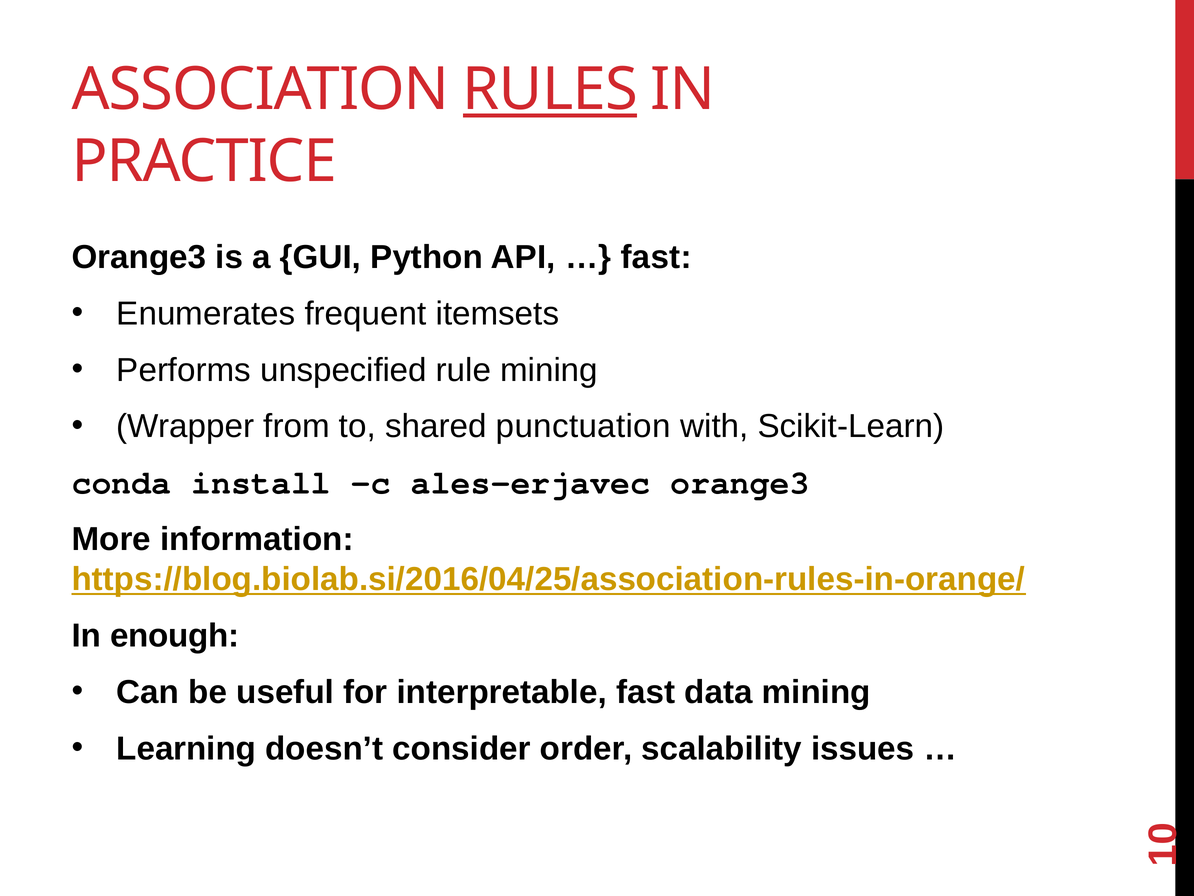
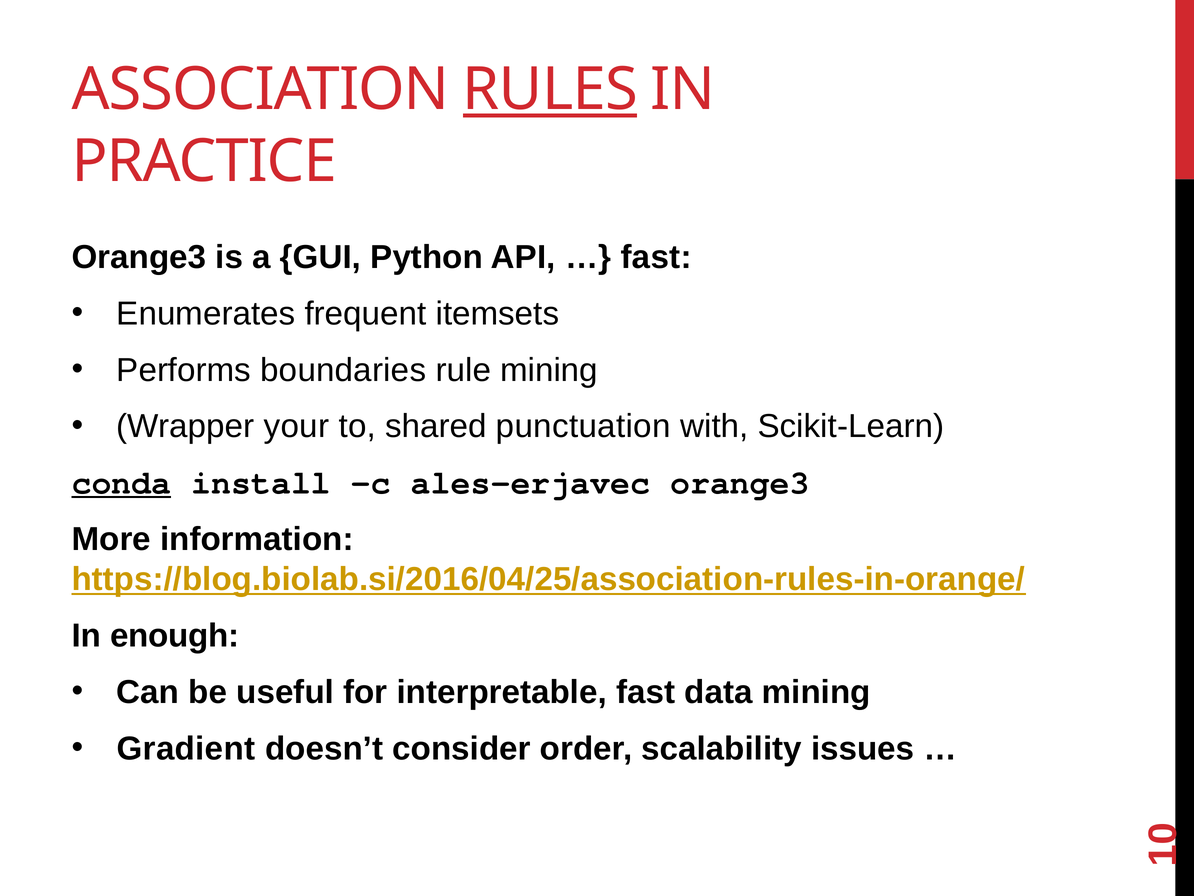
unspecified: unspecified -> boundaries
from: from -> your
conda underline: none -> present
Learning: Learning -> Gradient
